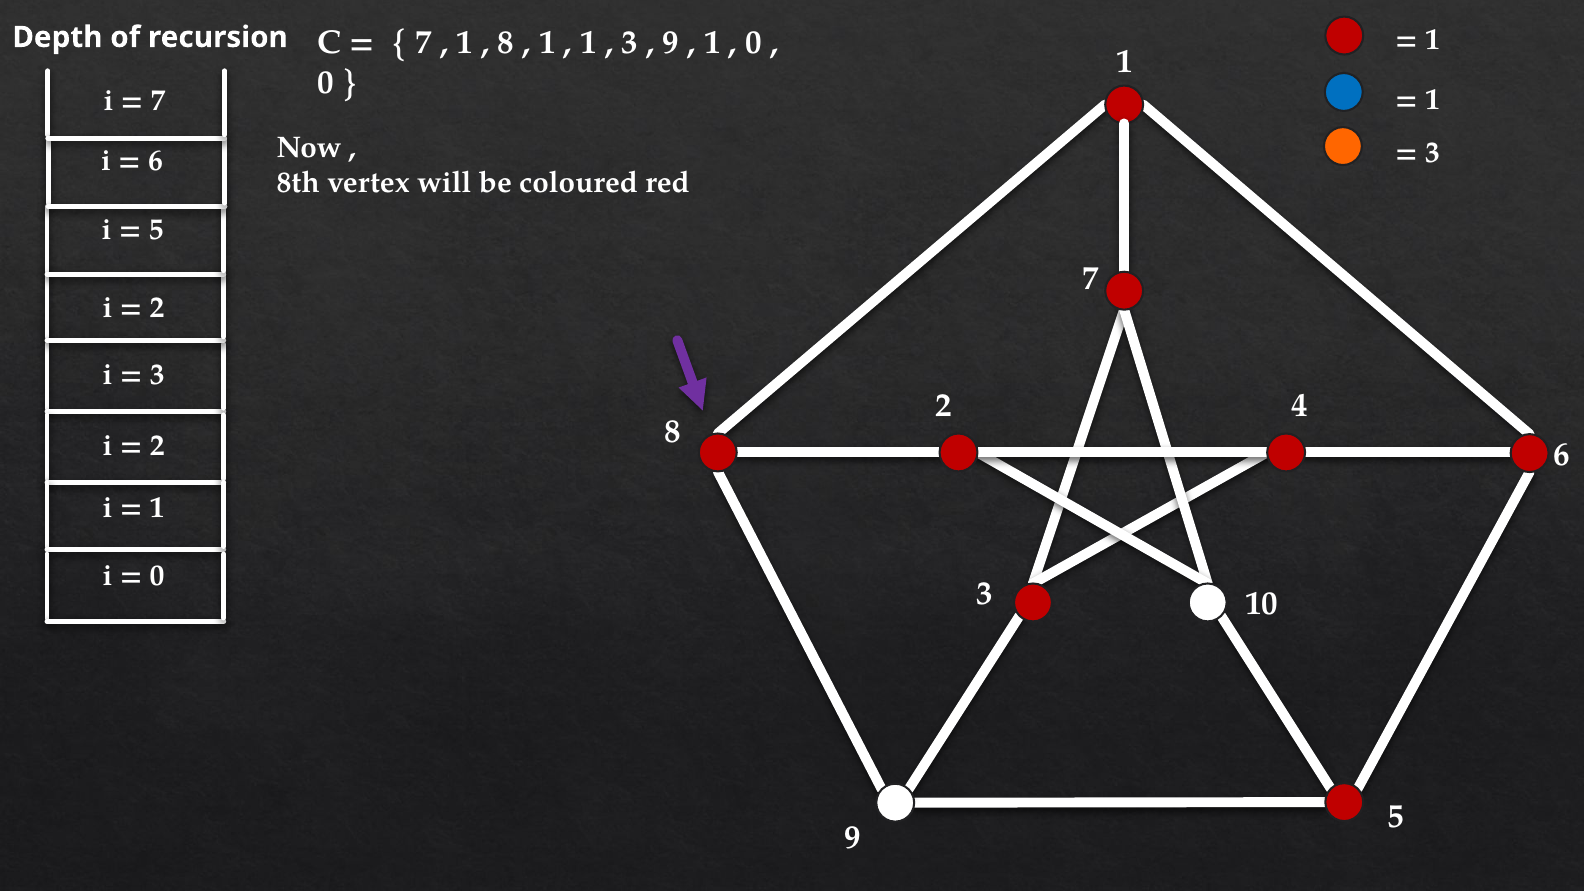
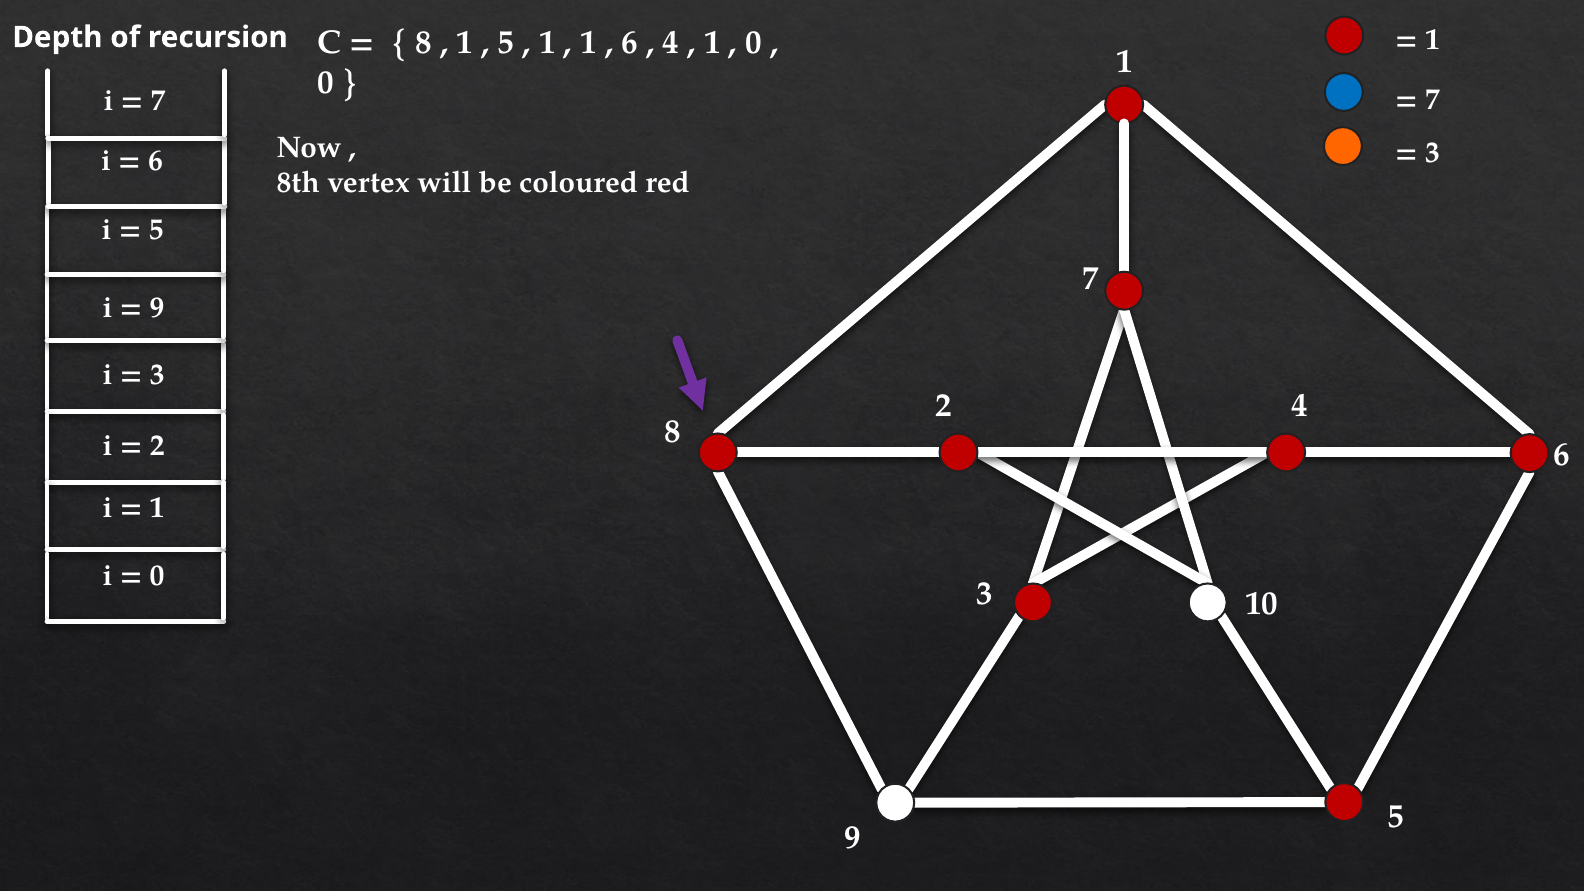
7 at (424, 43): 7 -> 8
8 at (506, 43): 8 -> 5
3 at (630, 43): 3 -> 6
9 at (671, 43): 9 -> 4
1 at (1432, 99): 1 -> 7
2 at (157, 307): 2 -> 9
